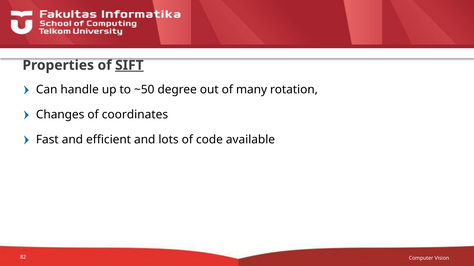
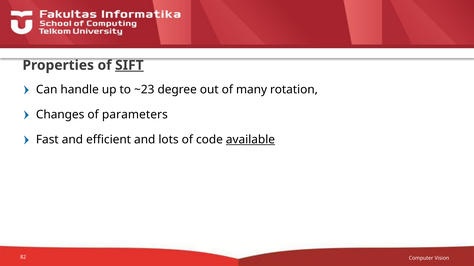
~50: ~50 -> ~23
coordinates: coordinates -> parameters
available underline: none -> present
